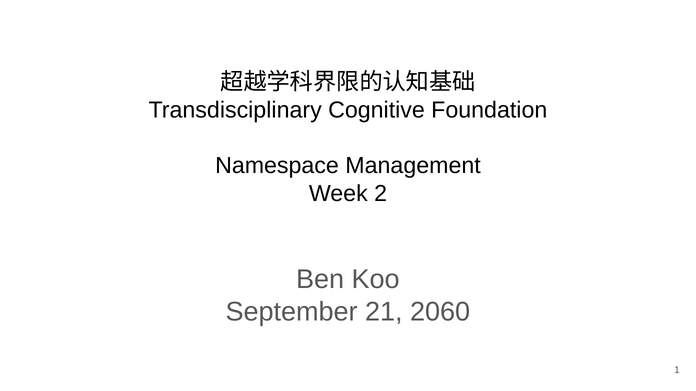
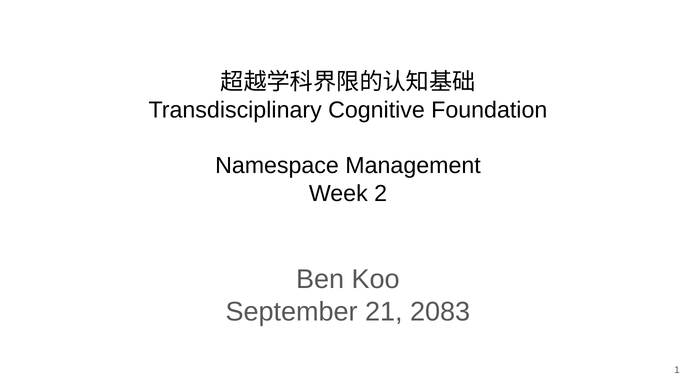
2060: 2060 -> 2083
